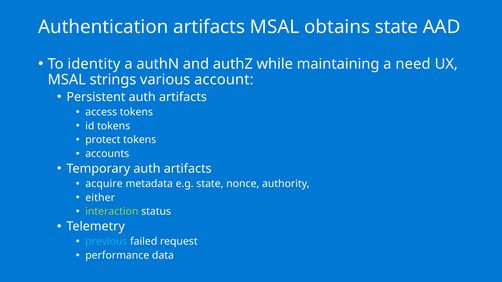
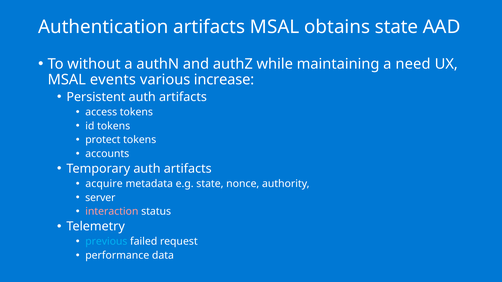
identity: identity -> without
strings: strings -> events
account: account -> increase
either: either -> server
interaction colour: light green -> pink
